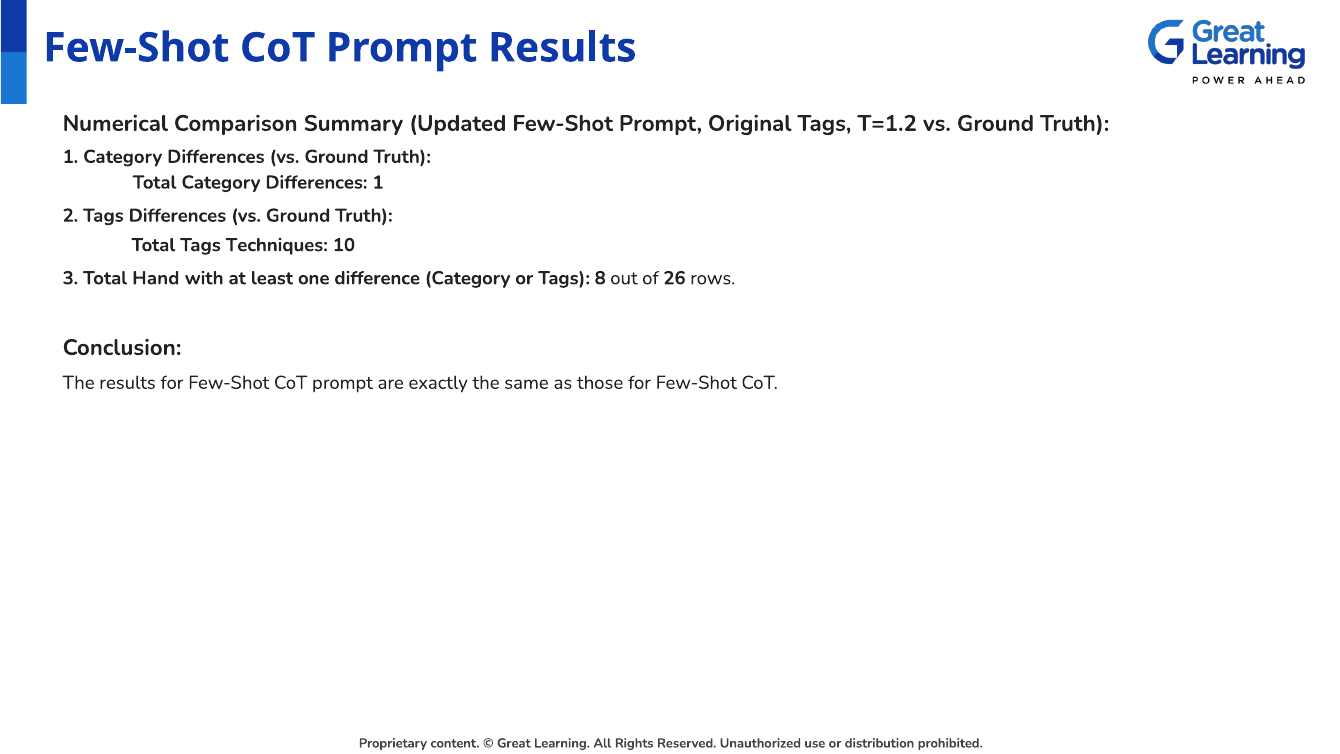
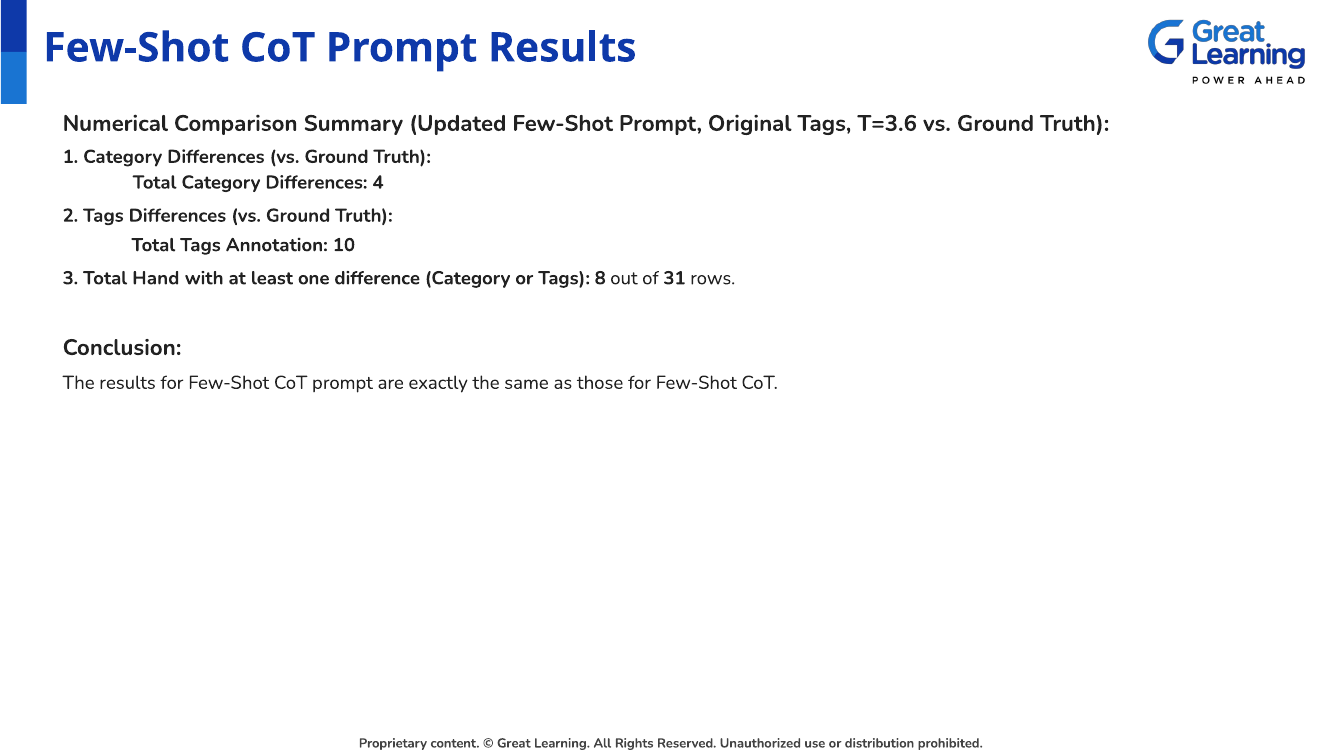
T=1.2: T=1.2 -> T=3.6
Differences 1: 1 -> 4
Techniques: Techniques -> Annotation
26: 26 -> 31
